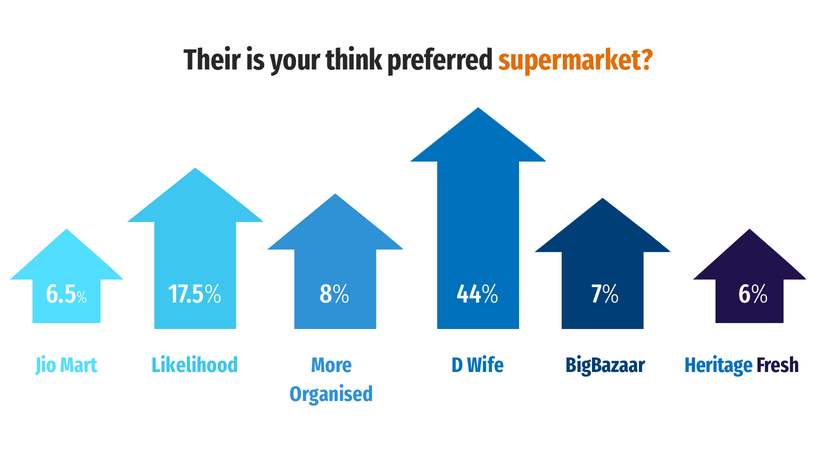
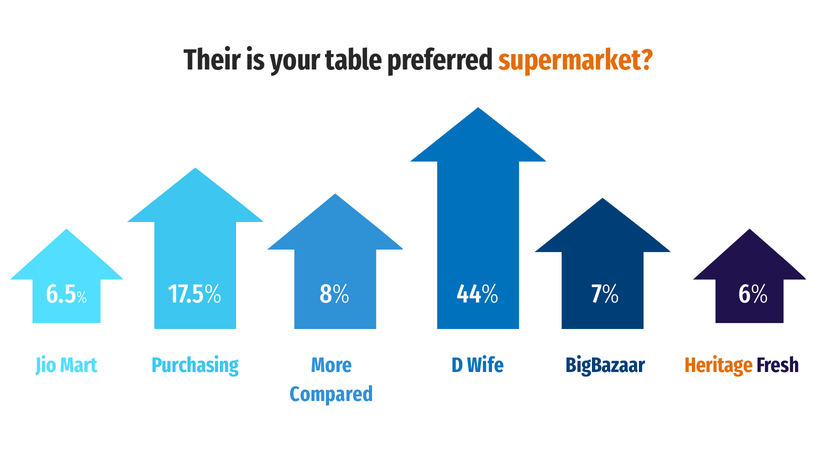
think: think -> table
Likelihood: Likelihood -> Purchasing
Heritage colour: blue -> orange
Organised: Organised -> Compared
